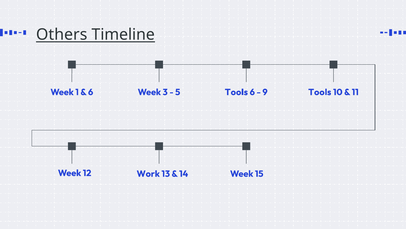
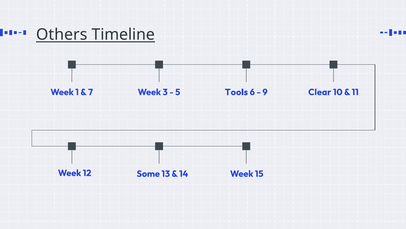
6 at (91, 92): 6 -> 7
9 Tools: Tools -> Clear
Work: Work -> Some
